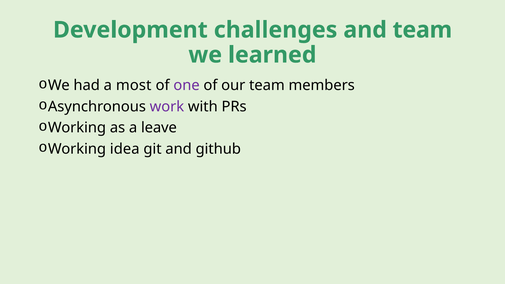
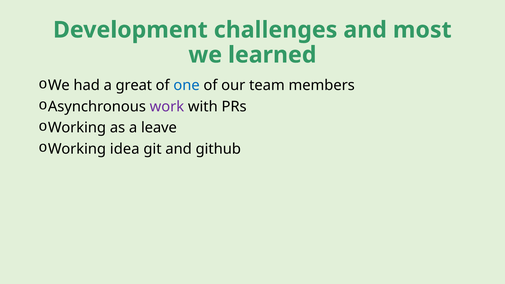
and team: team -> most
most: most -> great
one colour: purple -> blue
